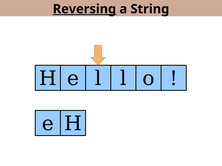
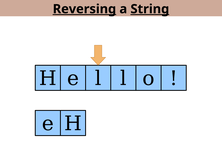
String underline: none -> present
